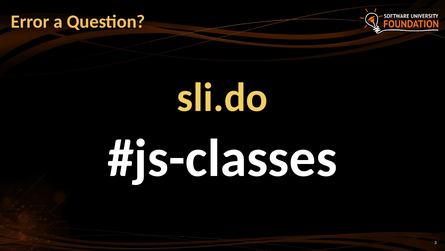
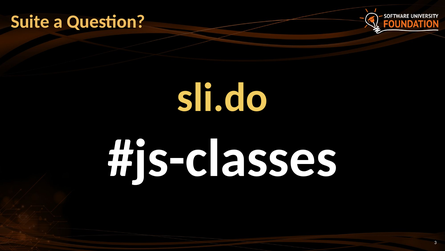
Error: Error -> Suite
